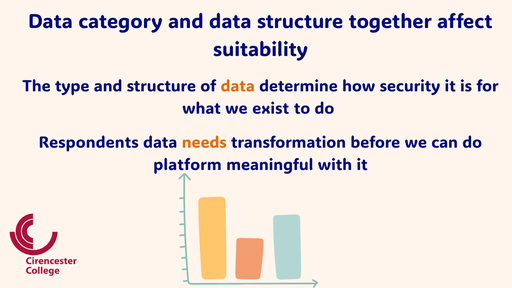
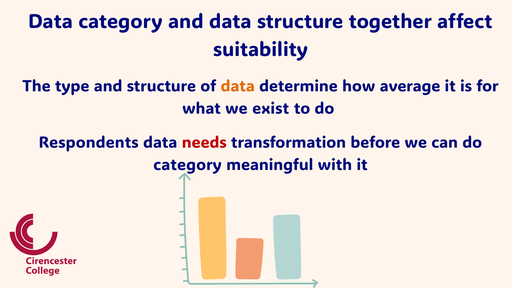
security: security -> average
needs colour: orange -> red
platform at (187, 165): platform -> category
